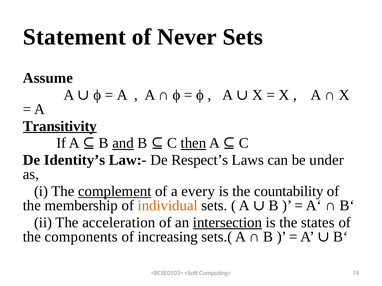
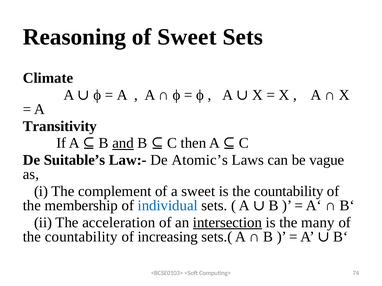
Statement: Statement -> Reasoning
of Never: Never -> Sweet
Assume: Assume -> Climate
Transitivity underline: present -> none
then underline: present -> none
Identity’s: Identity’s -> Suitable’s
Respect’s: Respect’s -> Atomic’s
under: under -> vague
complement underline: present -> none
a every: every -> sweet
individual colour: orange -> blue
states: states -> many
components at (81, 237): components -> countability
